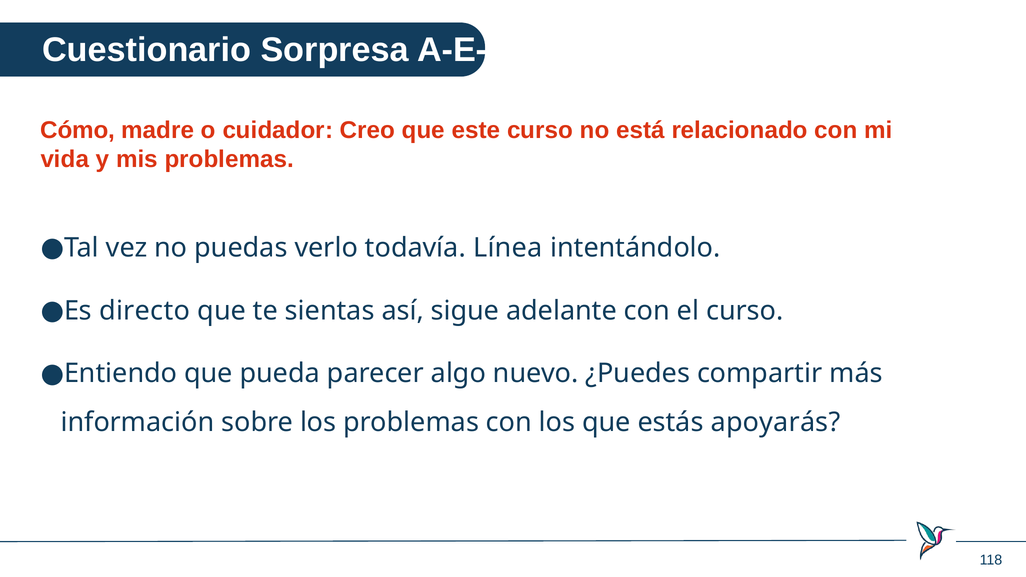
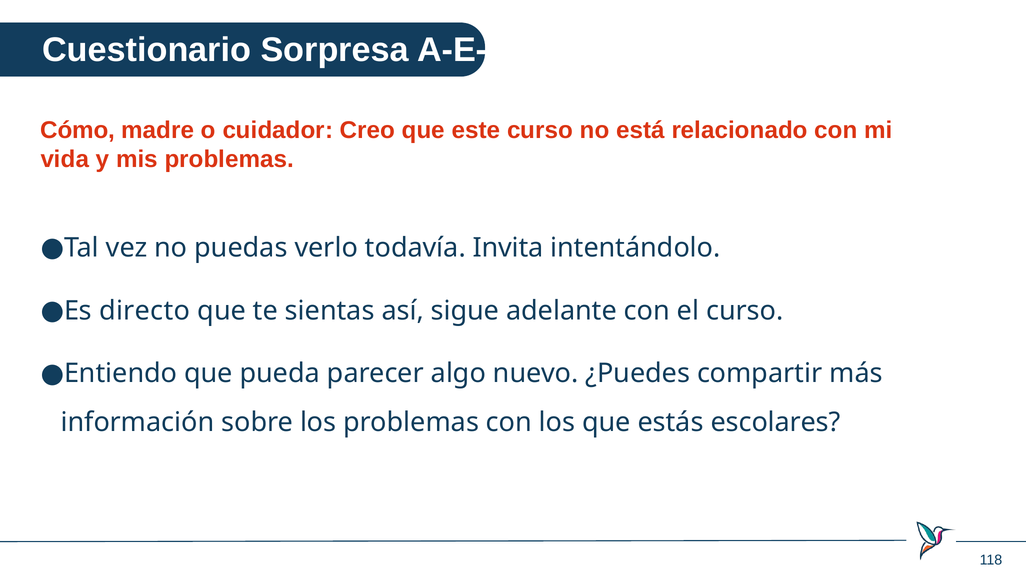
Línea: Línea -> Invita
apoyarás: apoyarás -> escolares
